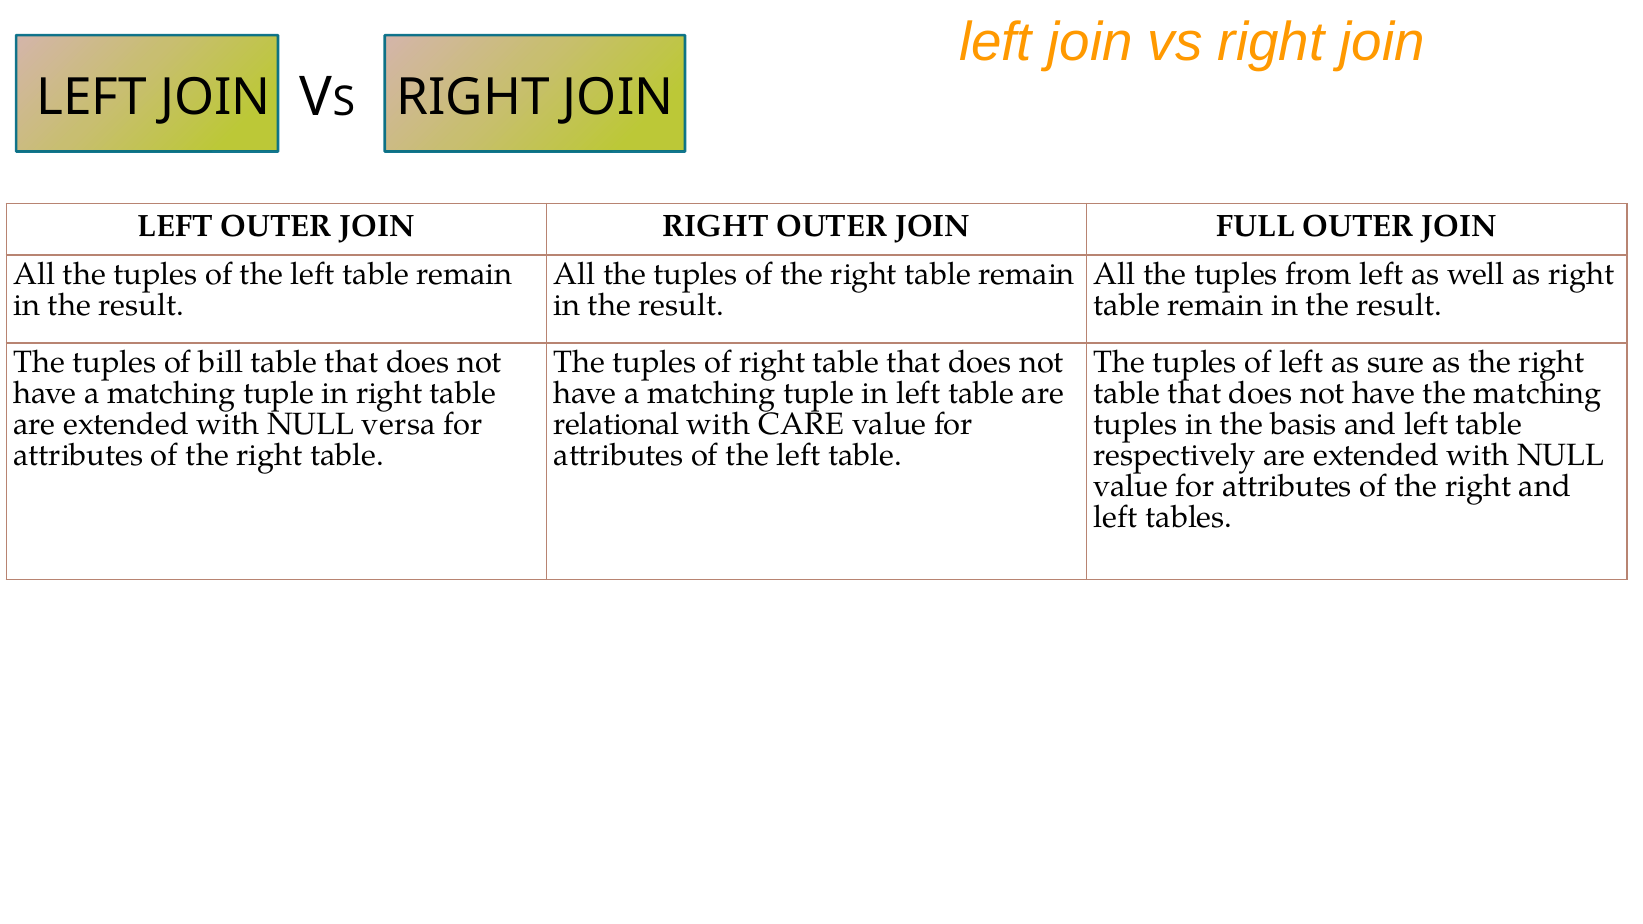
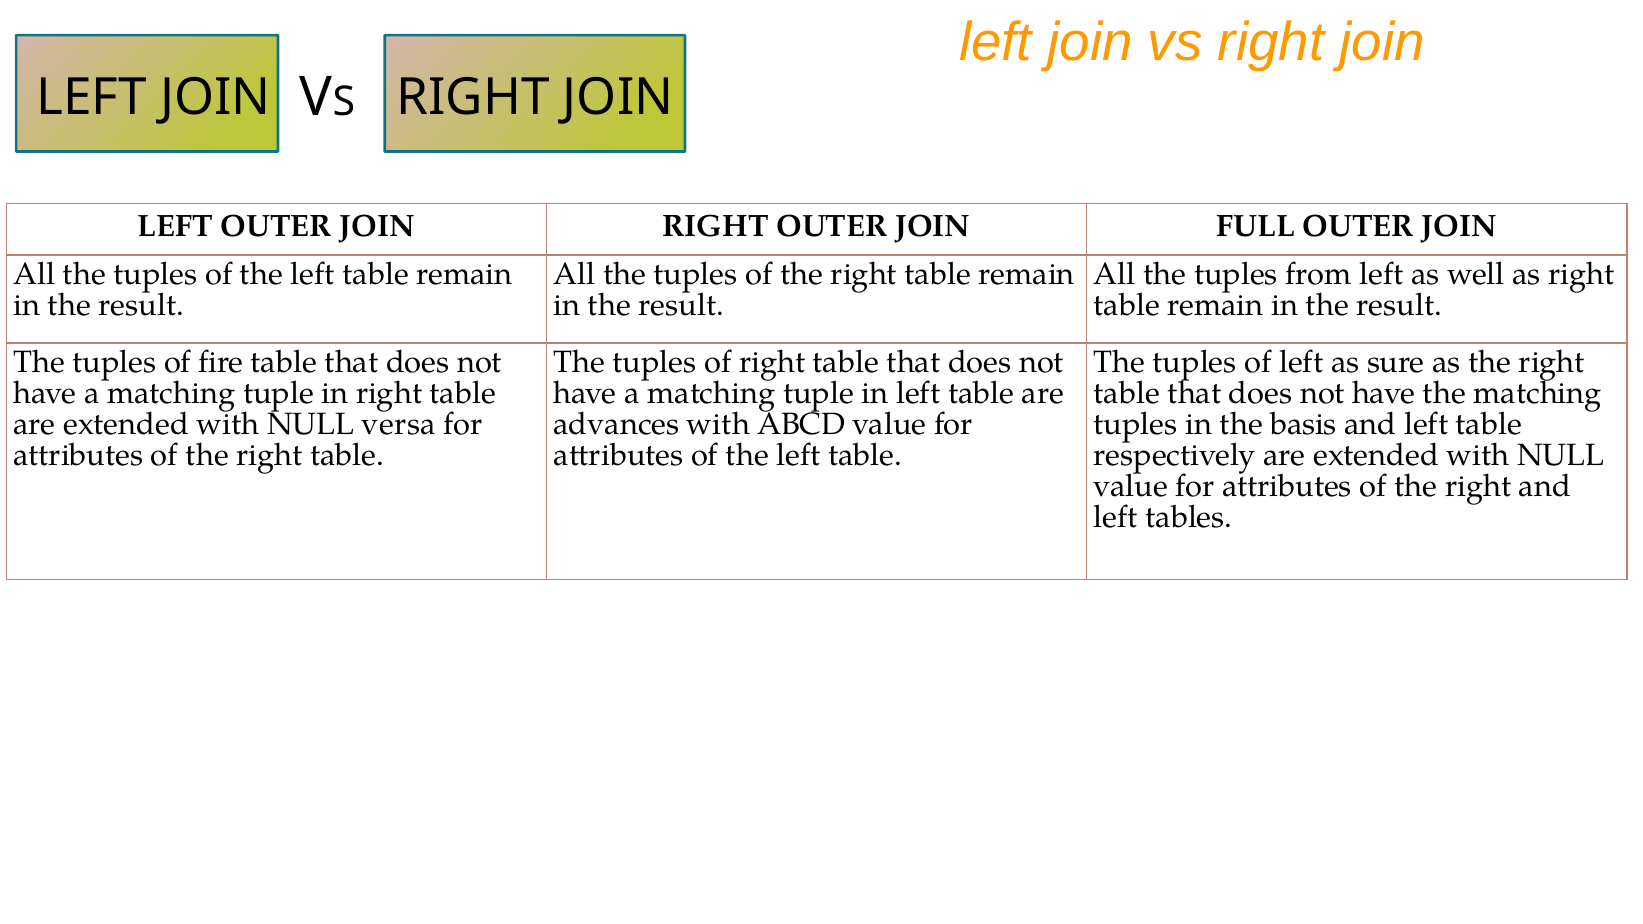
bill: bill -> fire
relational: relational -> advances
CARE: CARE -> ABCD
